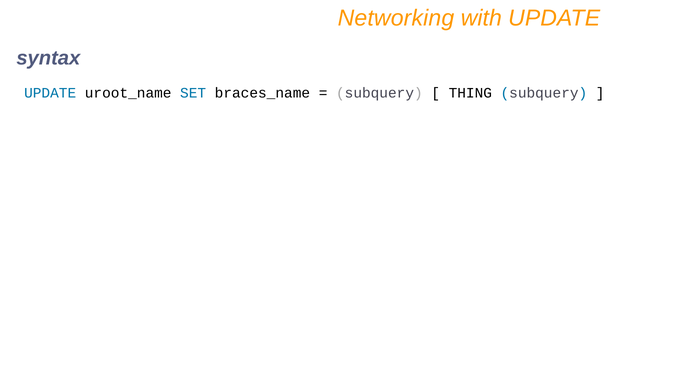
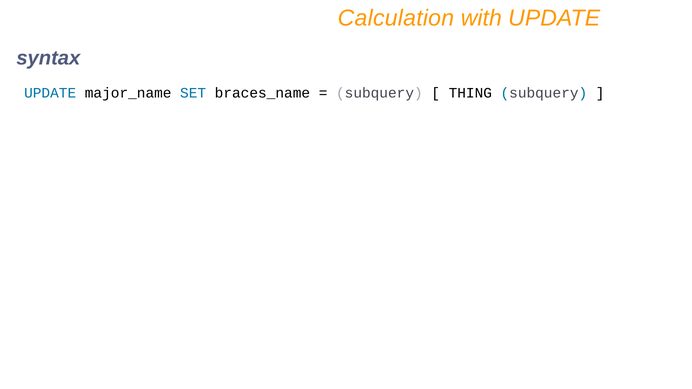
Networking: Networking -> Calculation
uroot_name: uroot_name -> major_name
